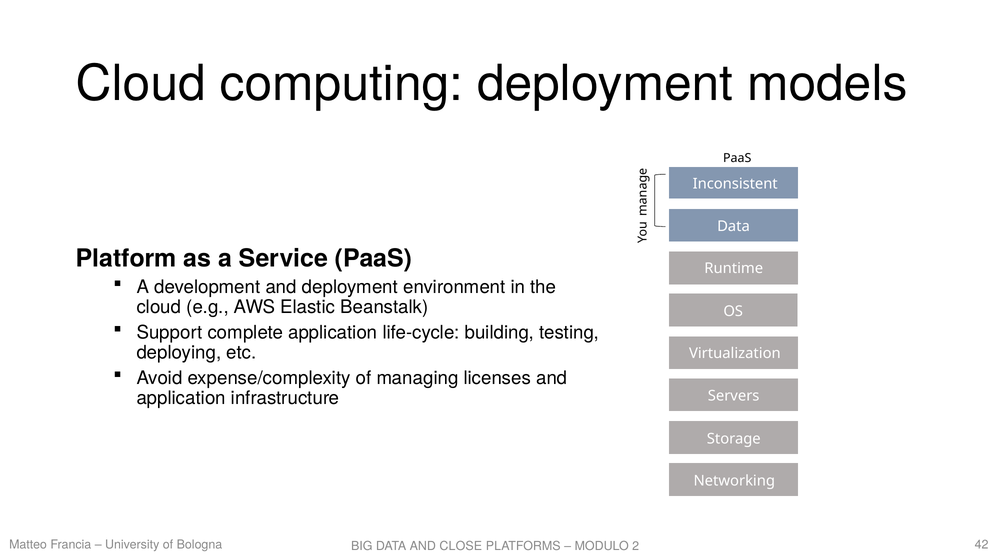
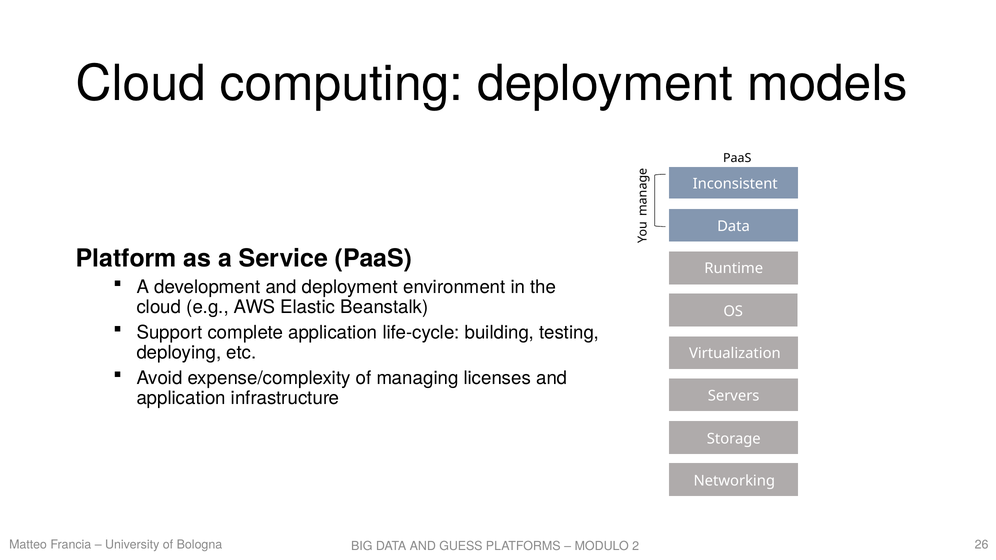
42: 42 -> 26
CLOSE: CLOSE -> GUESS
